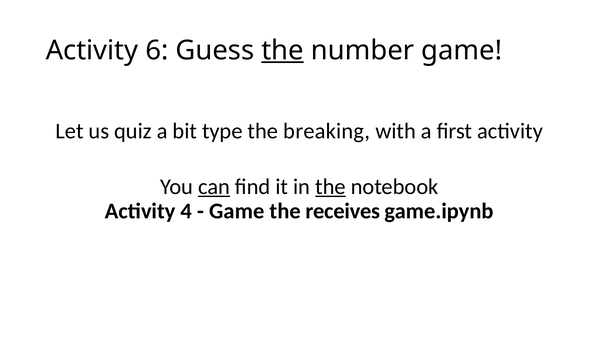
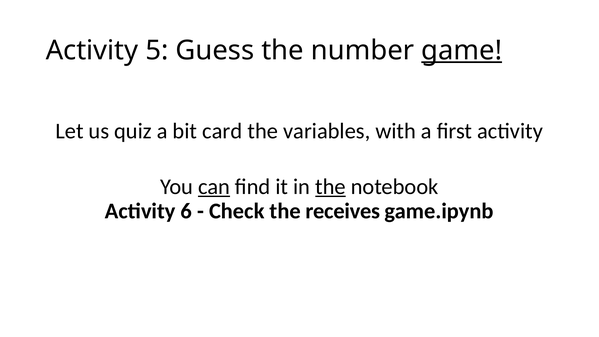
6: 6 -> 5
the at (283, 50) underline: present -> none
game at (462, 50) underline: none -> present
type: type -> card
breaking: breaking -> variables
4: 4 -> 6
Game at (237, 211): Game -> Check
